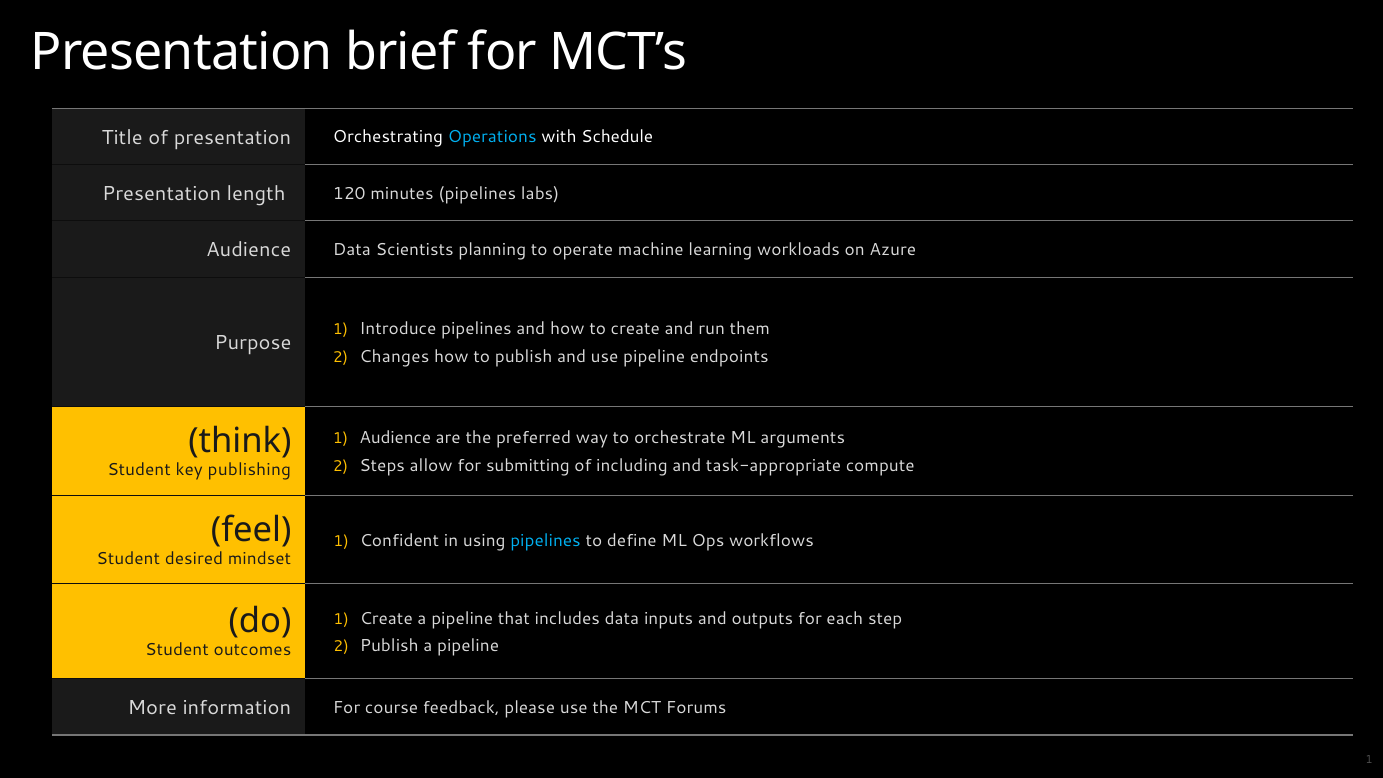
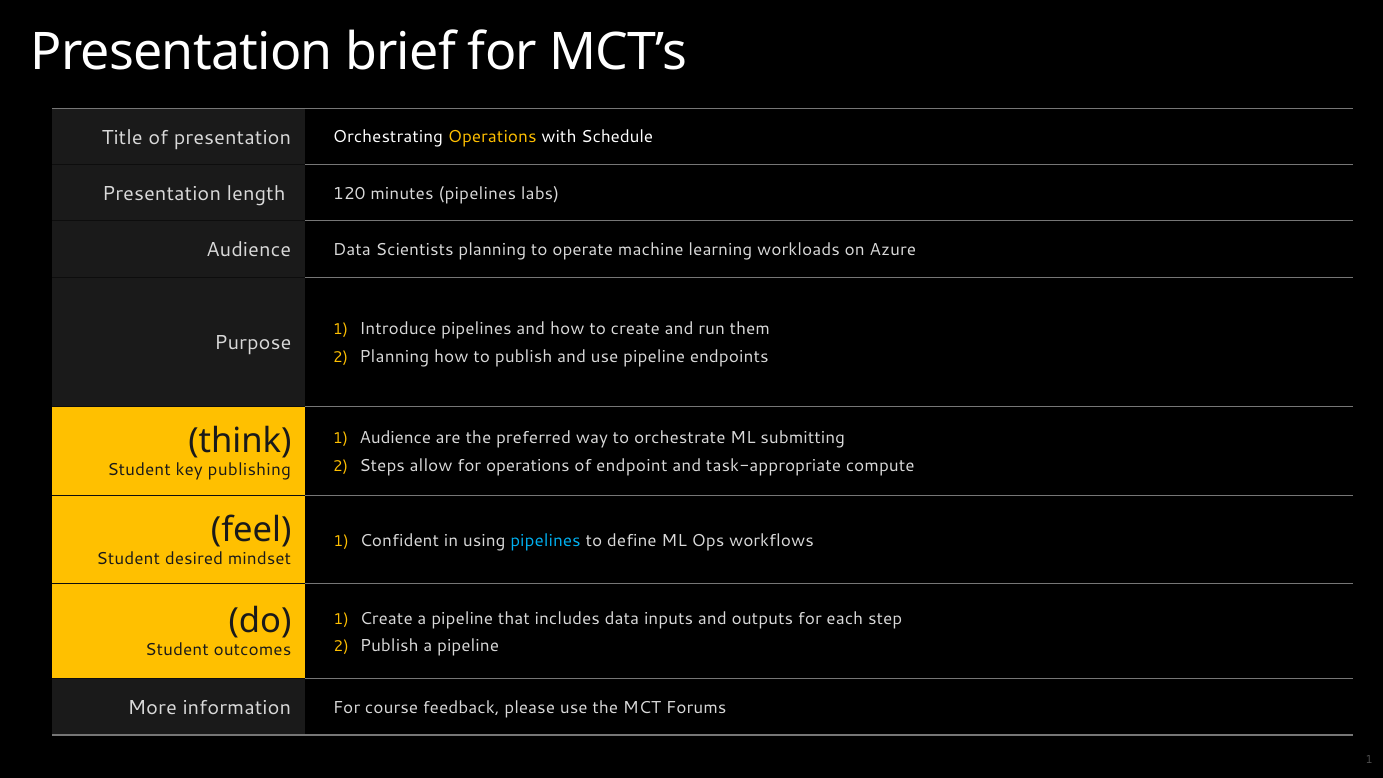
Operations at (492, 137) colour: light blue -> yellow
Changes at (394, 356): Changes -> Planning
arguments: arguments -> submitting
for submitting: submitting -> operations
including: including -> endpoint
